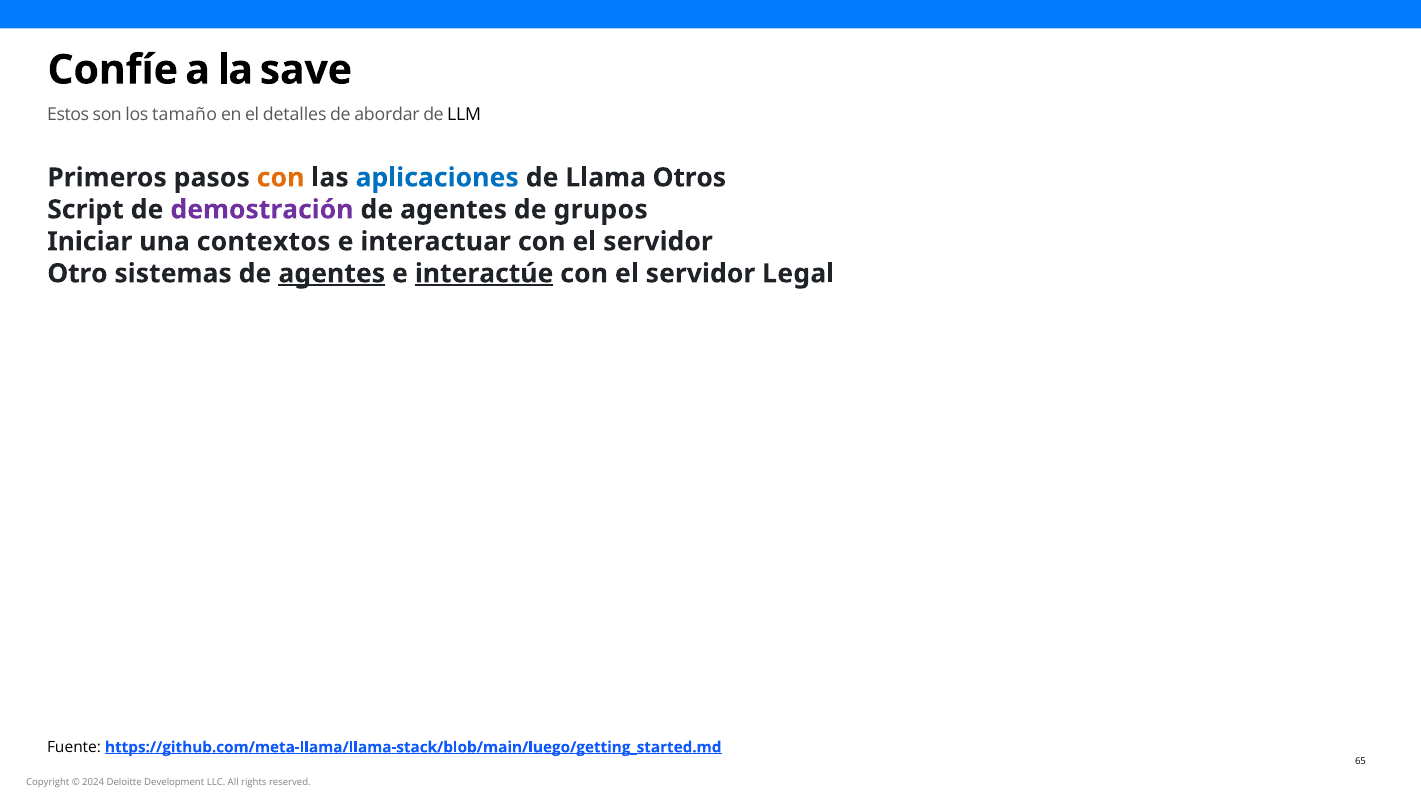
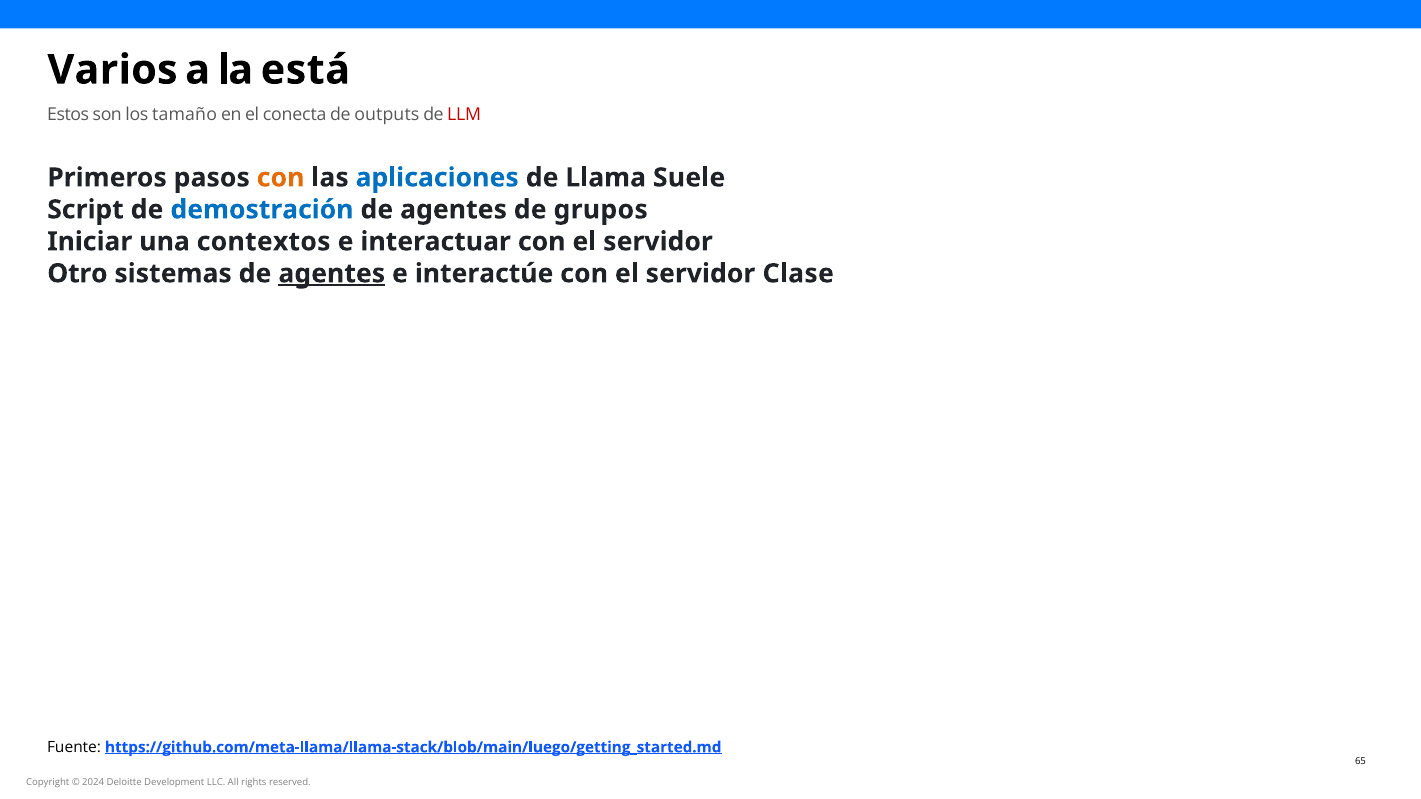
Confíe: Confíe -> Varios
save: save -> está
detalles: detalles -> conecta
abordar: abordar -> outputs
LLM colour: black -> red
Otros: Otros -> Suele
demostración colour: purple -> blue
interactúe underline: present -> none
Legal: Legal -> Clase
